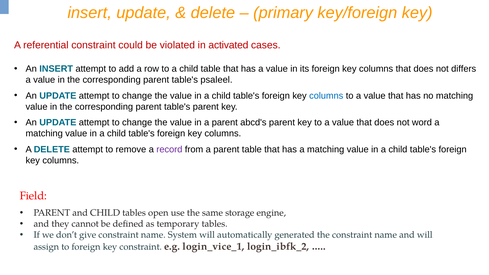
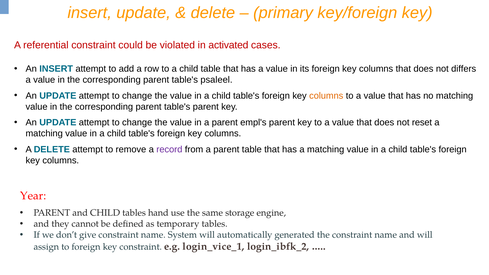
columns at (326, 96) colour: blue -> orange
abcd's: abcd's -> empl's
word: word -> reset
Field: Field -> Year
open: open -> hand
